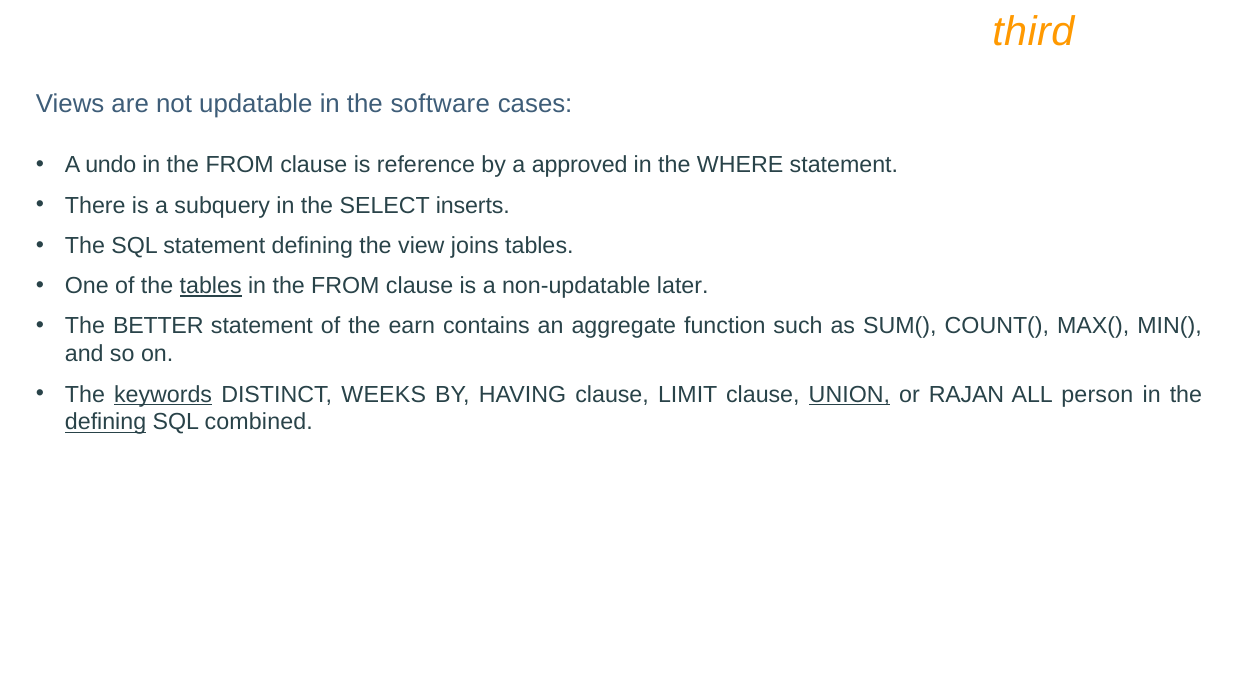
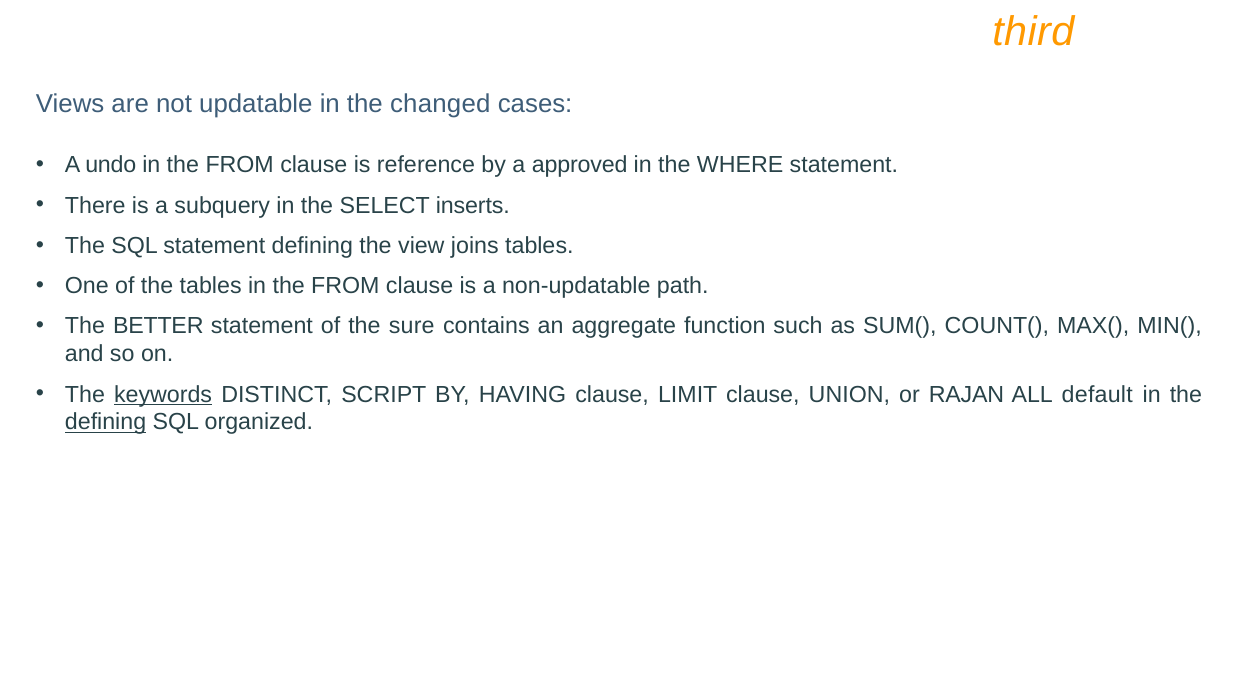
software: software -> changed
tables at (211, 286) underline: present -> none
later: later -> path
earn: earn -> sure
WEEKS: WEEKS -> SCRIPT
UNION underline: present -> none
person: person -> default
combined: combined -> organized
